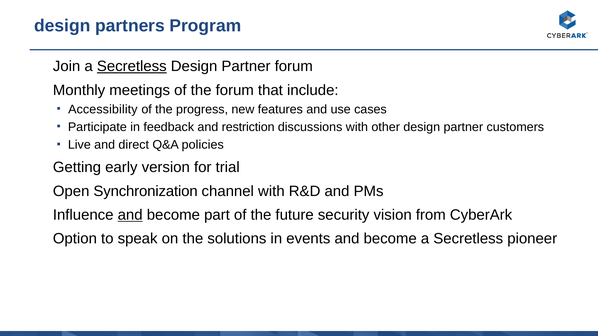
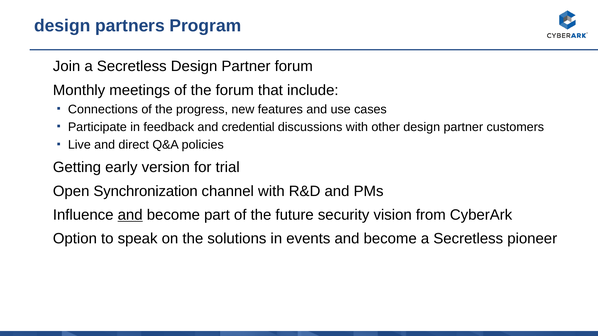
Secretless at (132, 66) underline: present -> none
Accessibility: Accessibility -> Connections
restriction: restriction -> credential
